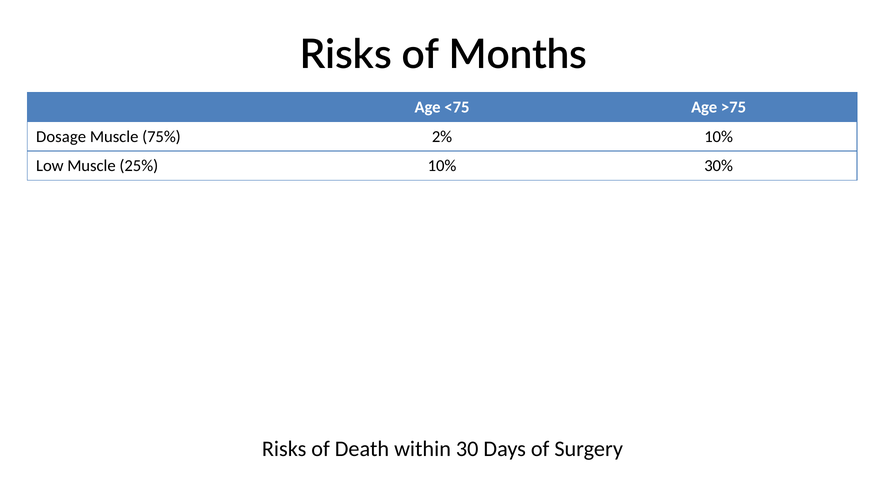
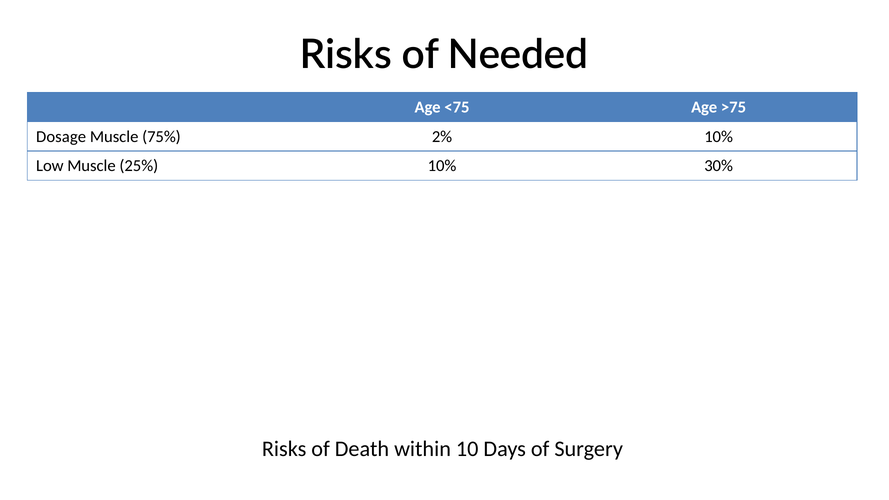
Months: Months -> Needed
30: 30 -> 10
